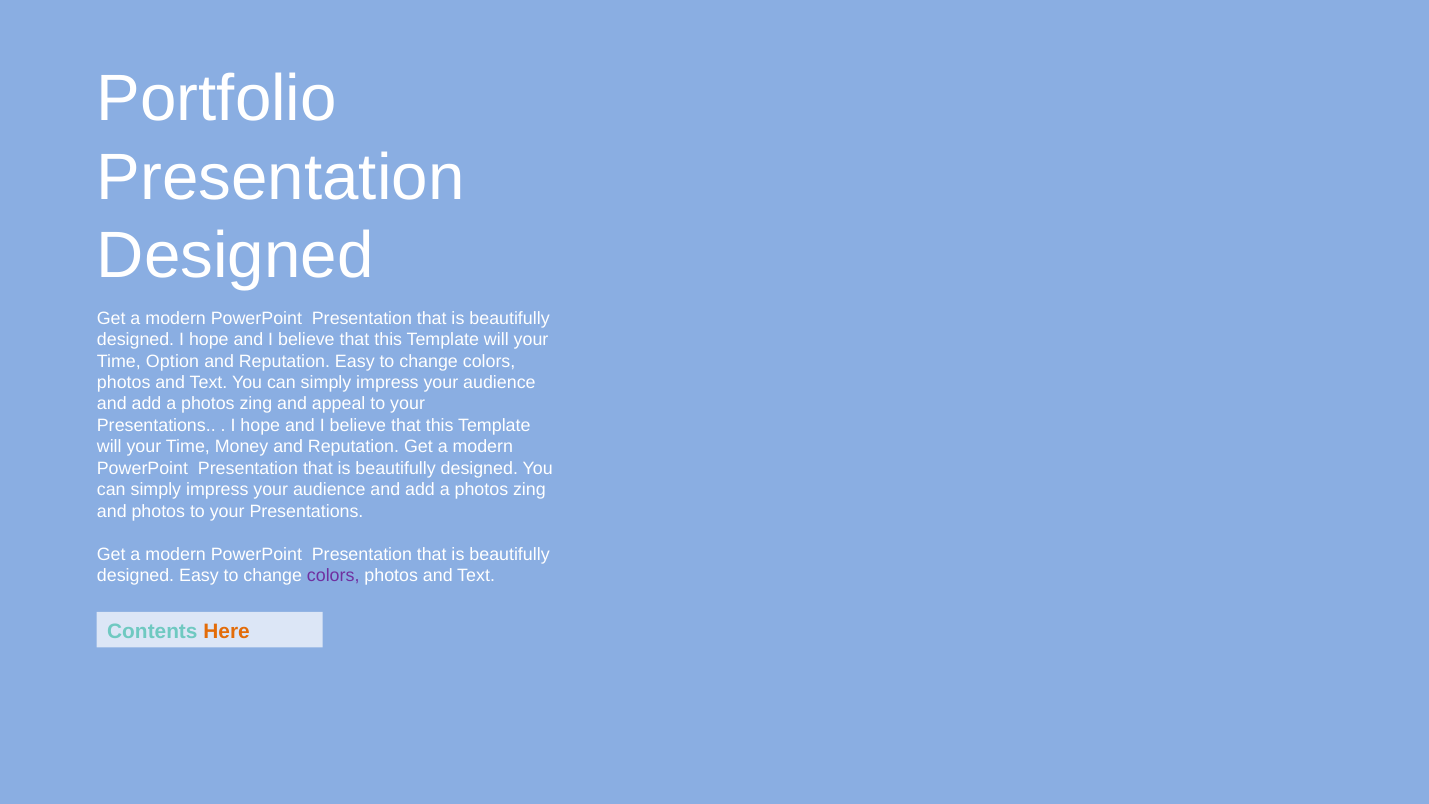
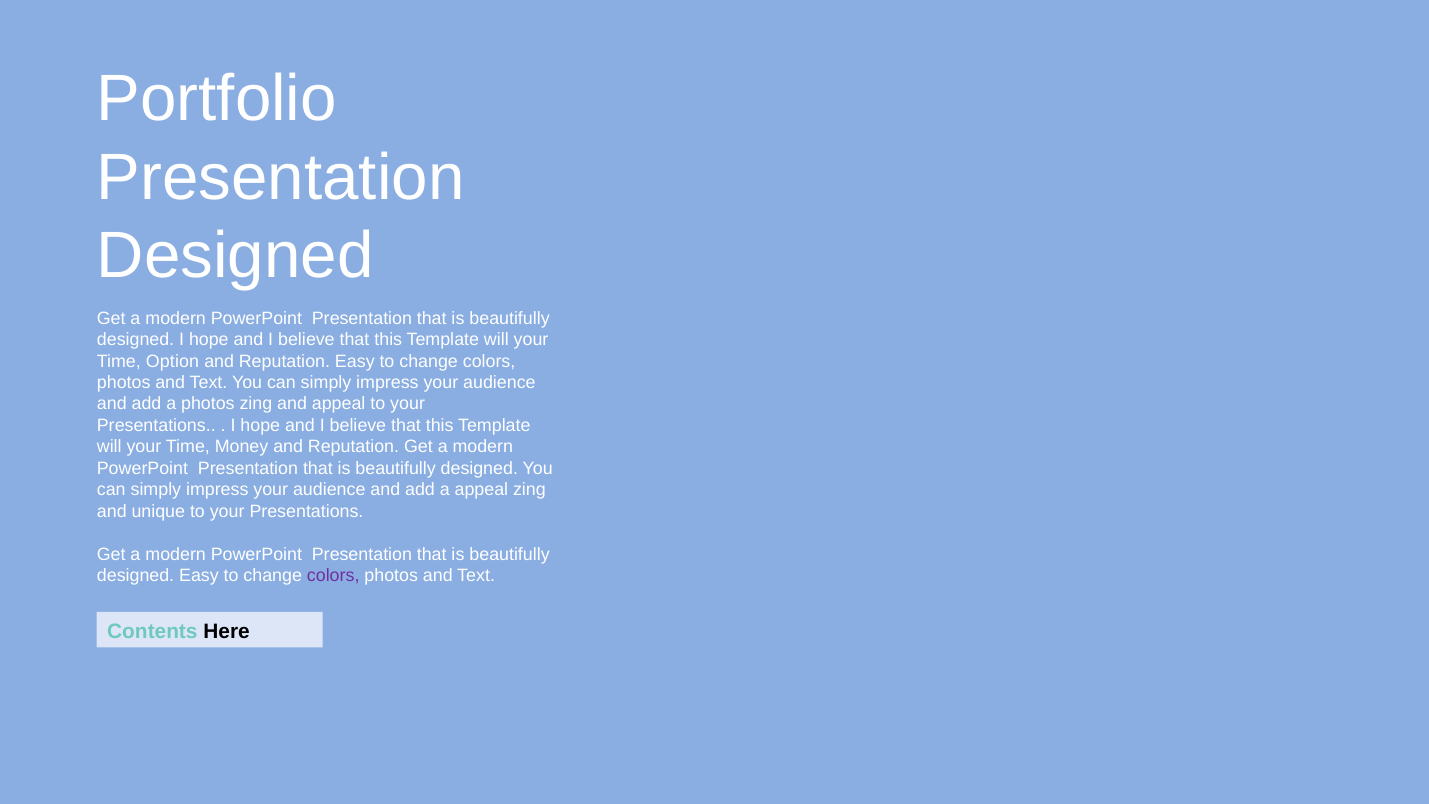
photos at (481, 490): photos -> appeal
and photos: photos -> unique
Here colour: orange -> black
